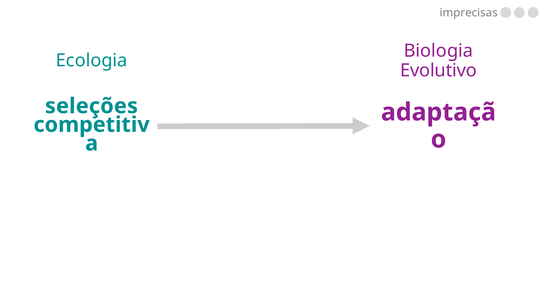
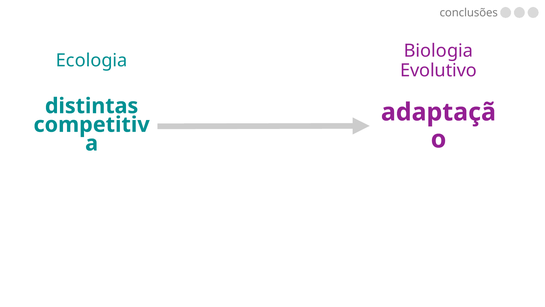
imprecisas: imprecisas -> conclusões
seleções: seleções -> distintas
